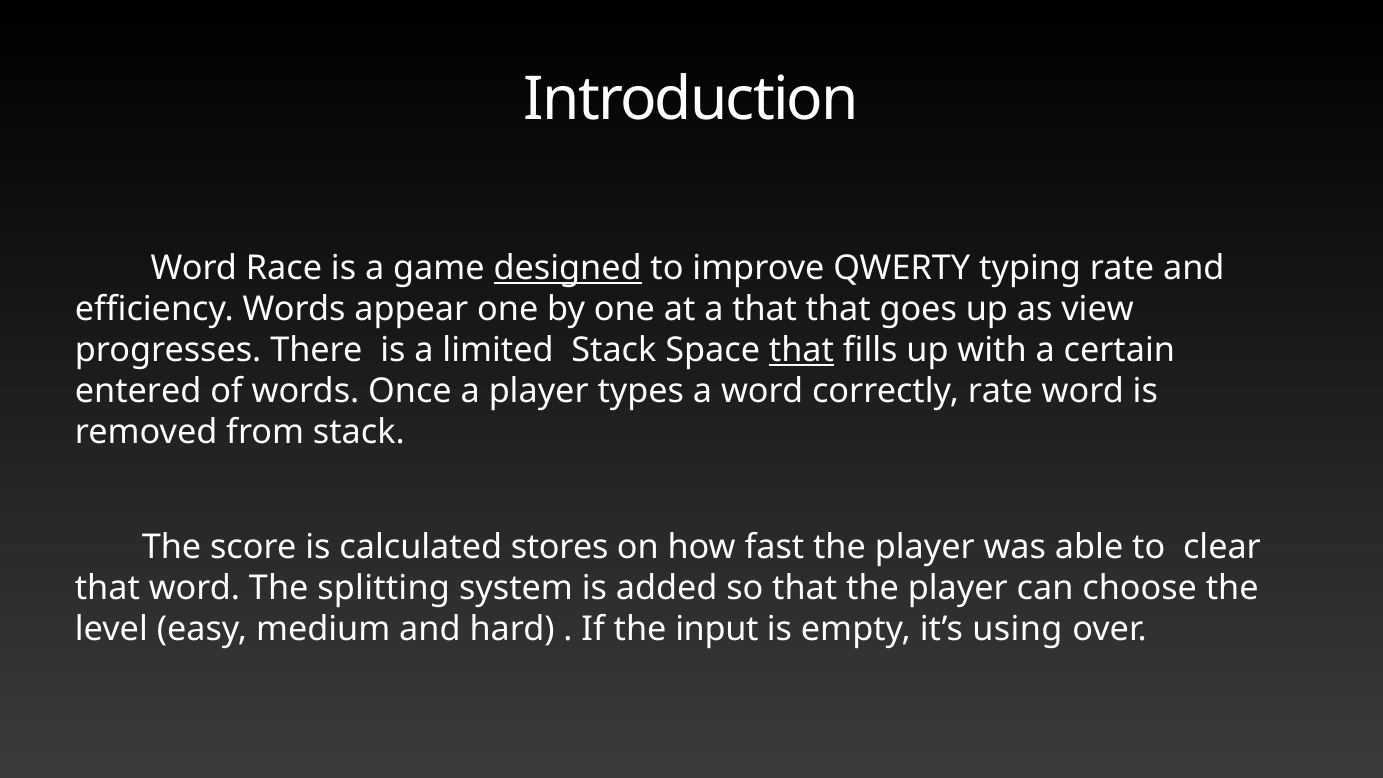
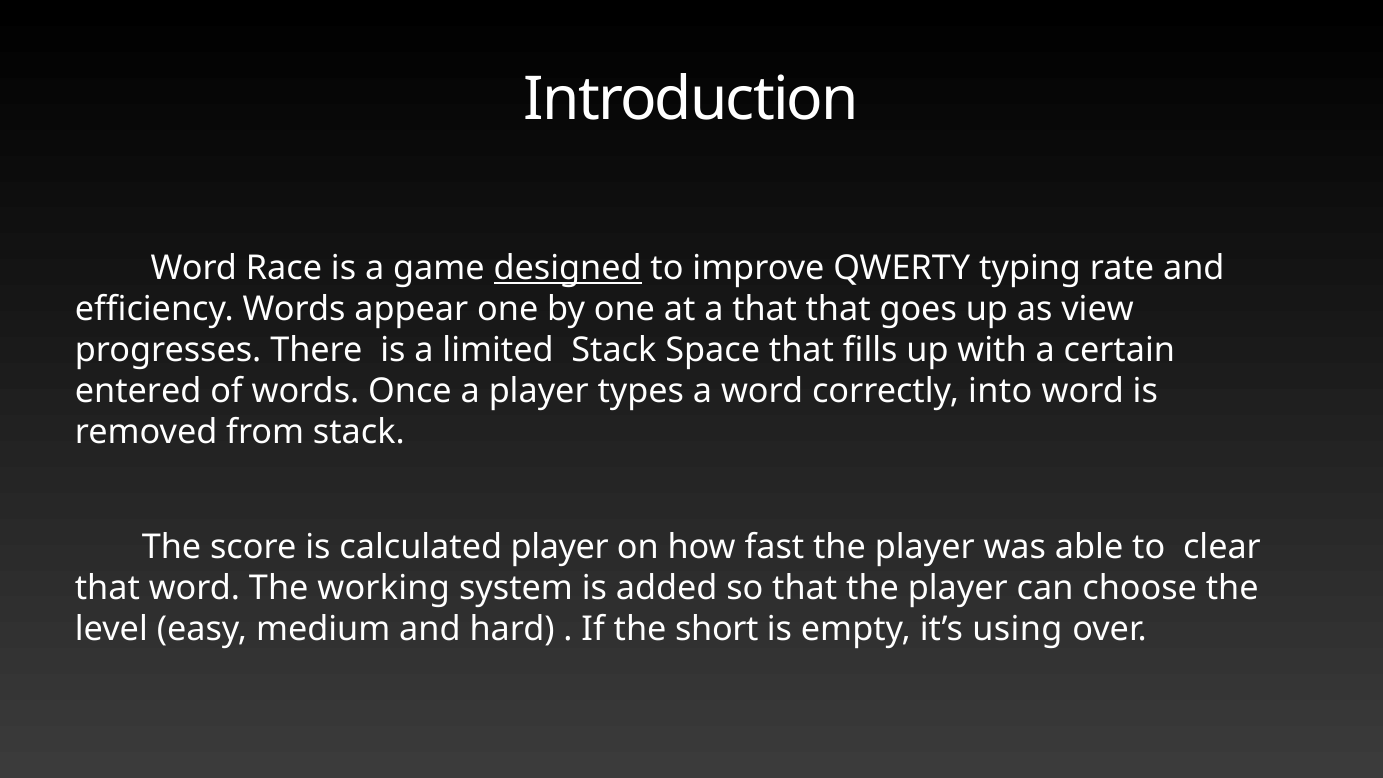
that at (801, 350) underline: present -> none
correctly rate: rate -> into
calculated stores: stores -> player
splitting: splitting -> working
input: input -> short
